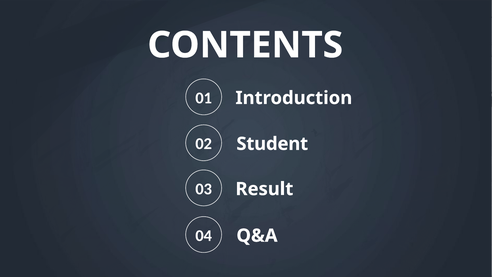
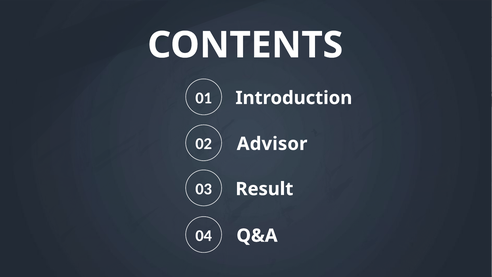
Student: Student -> Advisor
